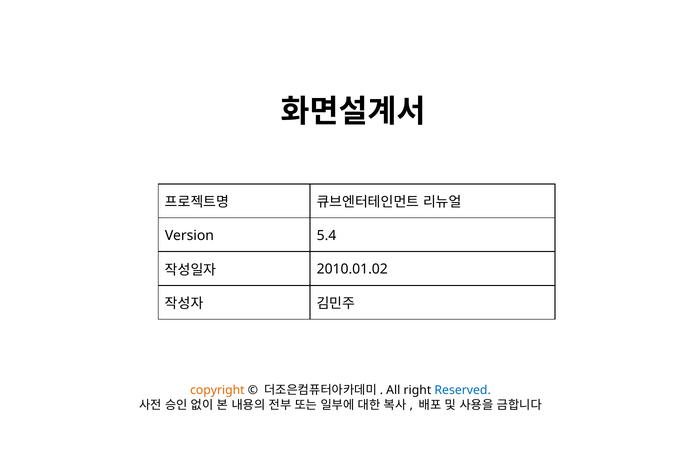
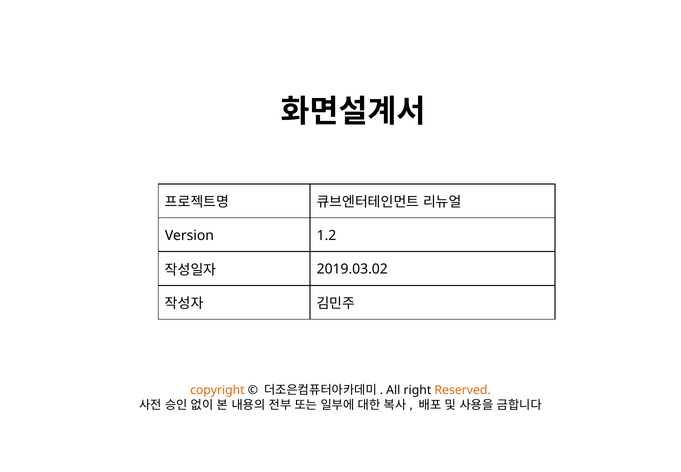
5.4: 5.4 -> 1.2
2010.01.02: 2010.01.02 -> 2019.03.02
Reserved colour: blue -> orange
